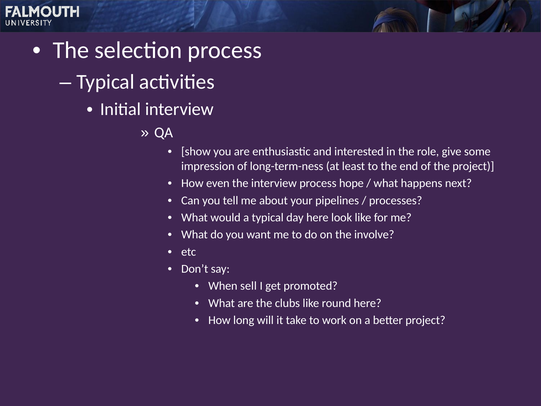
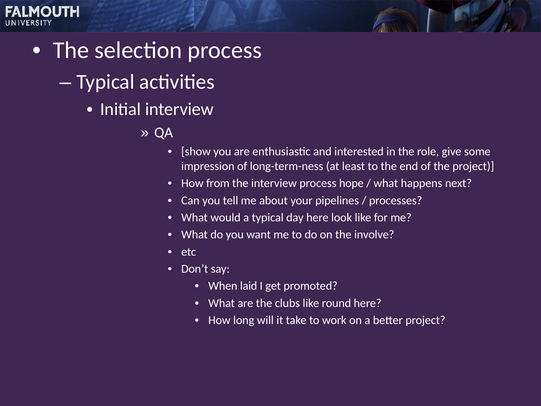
even: even -> from
sell: sell -> laid
